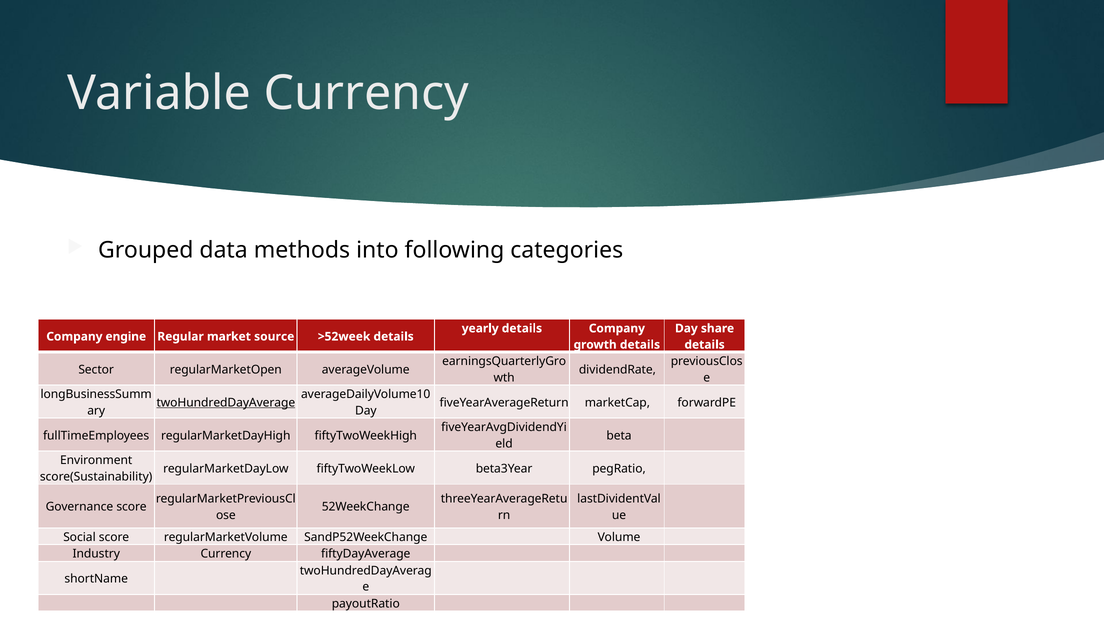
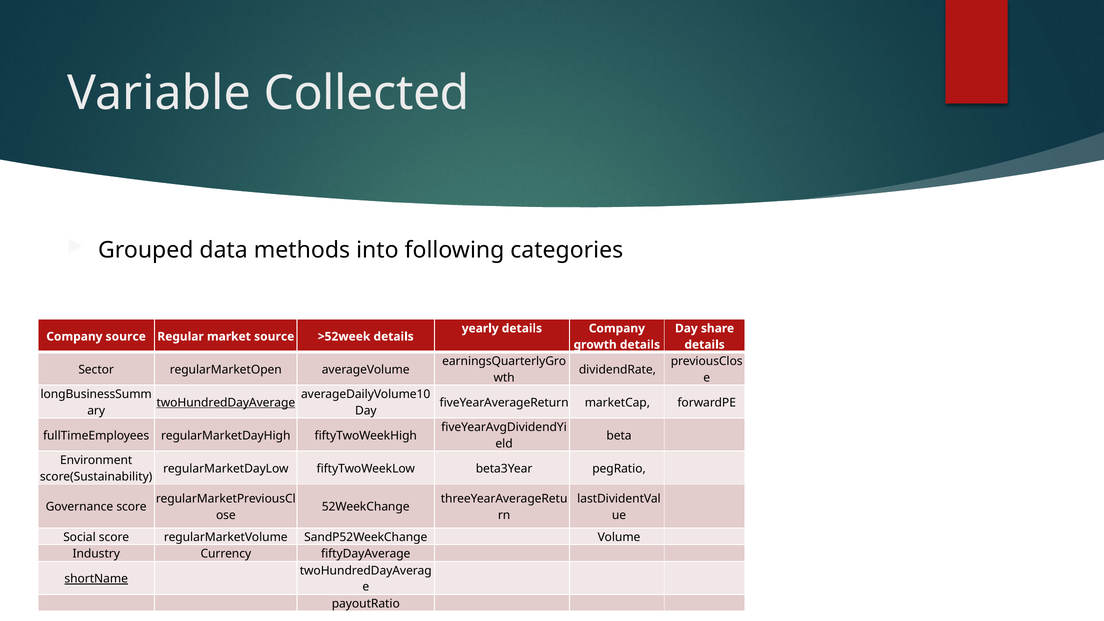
Variable Currency: Currency -> Collected
Company engine: engine -> source
shortName underline: none -> present
